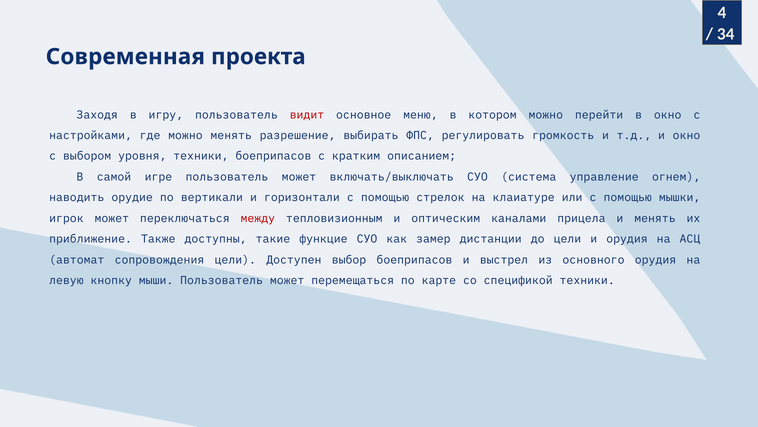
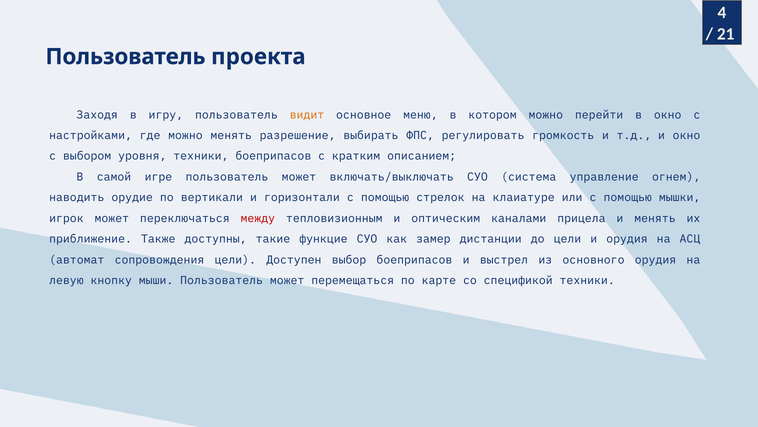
34: 34 -> 21
Современная at (125, 57): Современная -> Пользователь
видит colour: red -> orange
